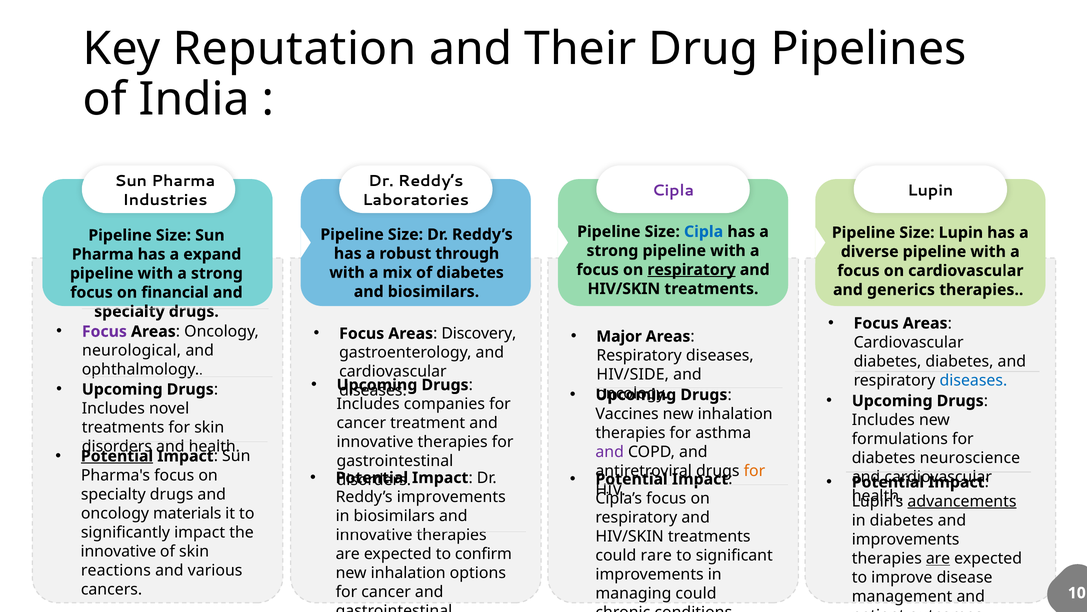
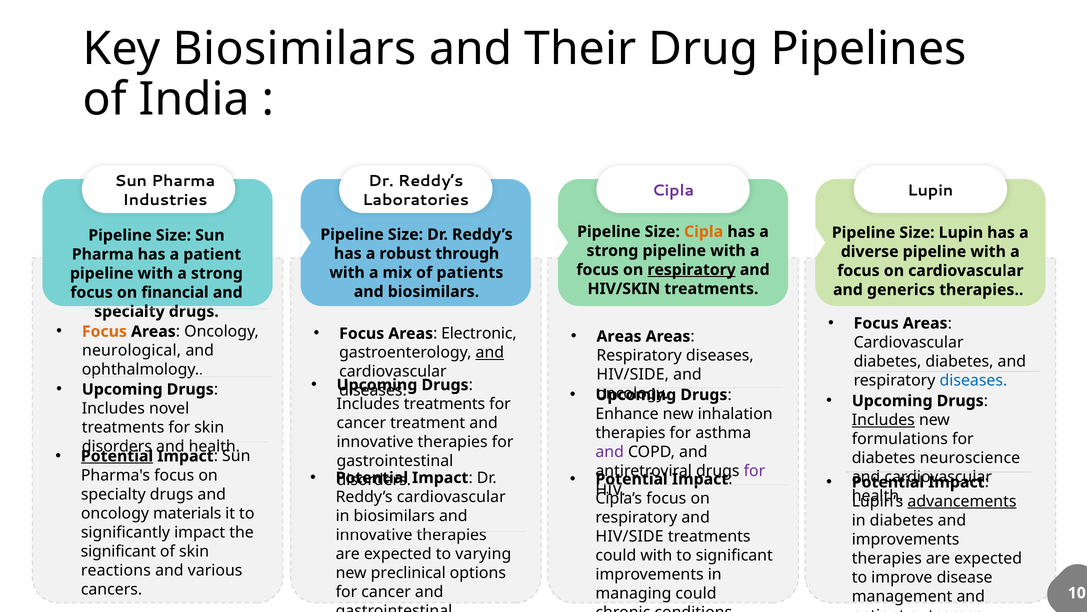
Key Reputation: Reputation -> Biosimilars
Cipla at (704, 231) colour: blue -> orange
a expand: expand -> patient
of diabetes: diabetes -> patients
Focus at (104, 331) colour: purple -> orange
Discovery: Discovery -> Electronic
Major at (619, 336): Major -> Areas
and at (490, 352) underline: none -> present
Includes companies: companies -> treatments
Vaccines: Vaccines -> Enhance
Includes at (883, 420) underline: none -> present
for at (754, 471) colour: orange -> purple
Reddy’s improvements: improvements -> cardiovascular
HIV/SKIN at (630, 536): HIV/SKIN -> HIV/SIDE
innovative at (118, 551): innovative -> significant
confirm: confirm -> varying
could rare: rare -> with
are at (938, 558) underline: present -> none
inhalation at (408, 573): inhalation -> preclinical
